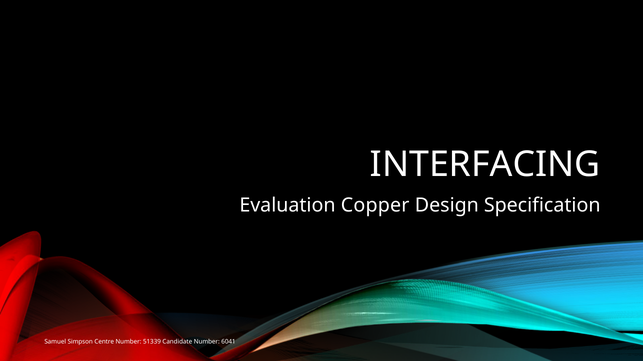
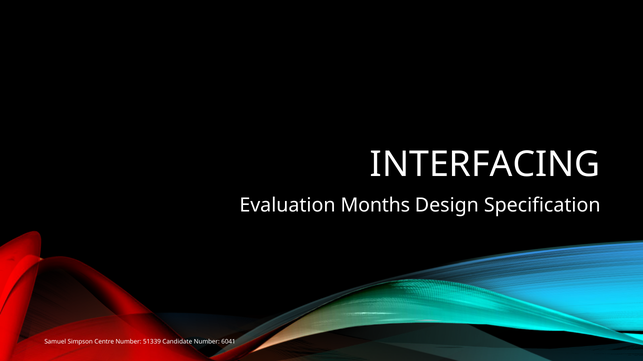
Copper: Copper -> Months
